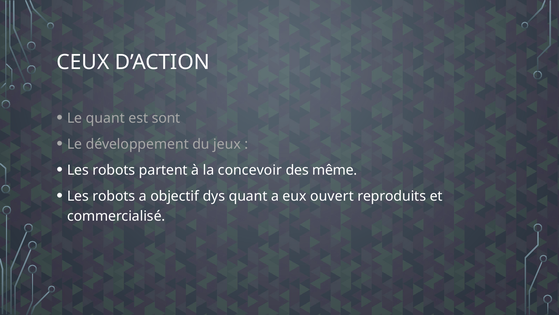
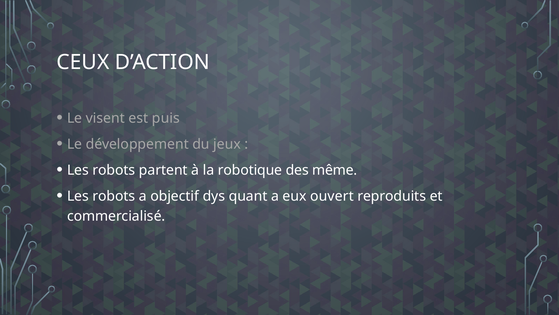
Le quant: quant -> visent
sont: sont -> puis
concevoir: concevoir -> robotique
